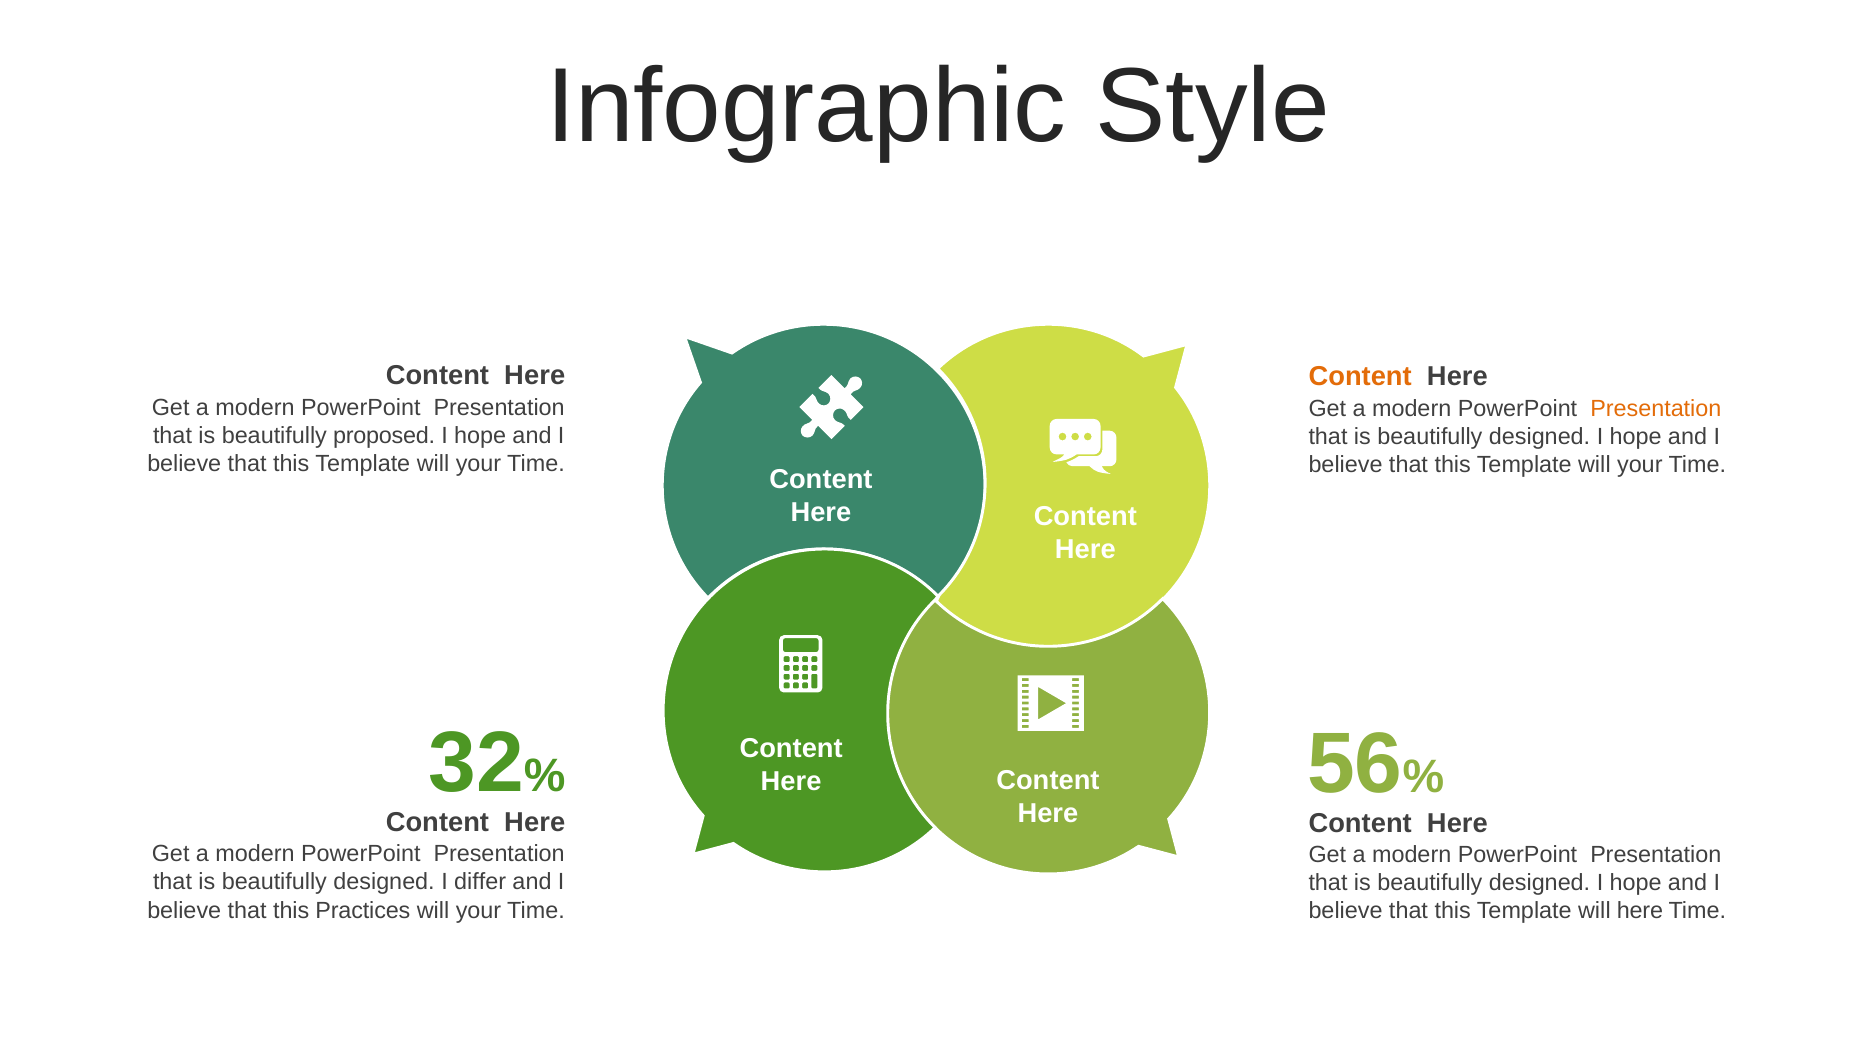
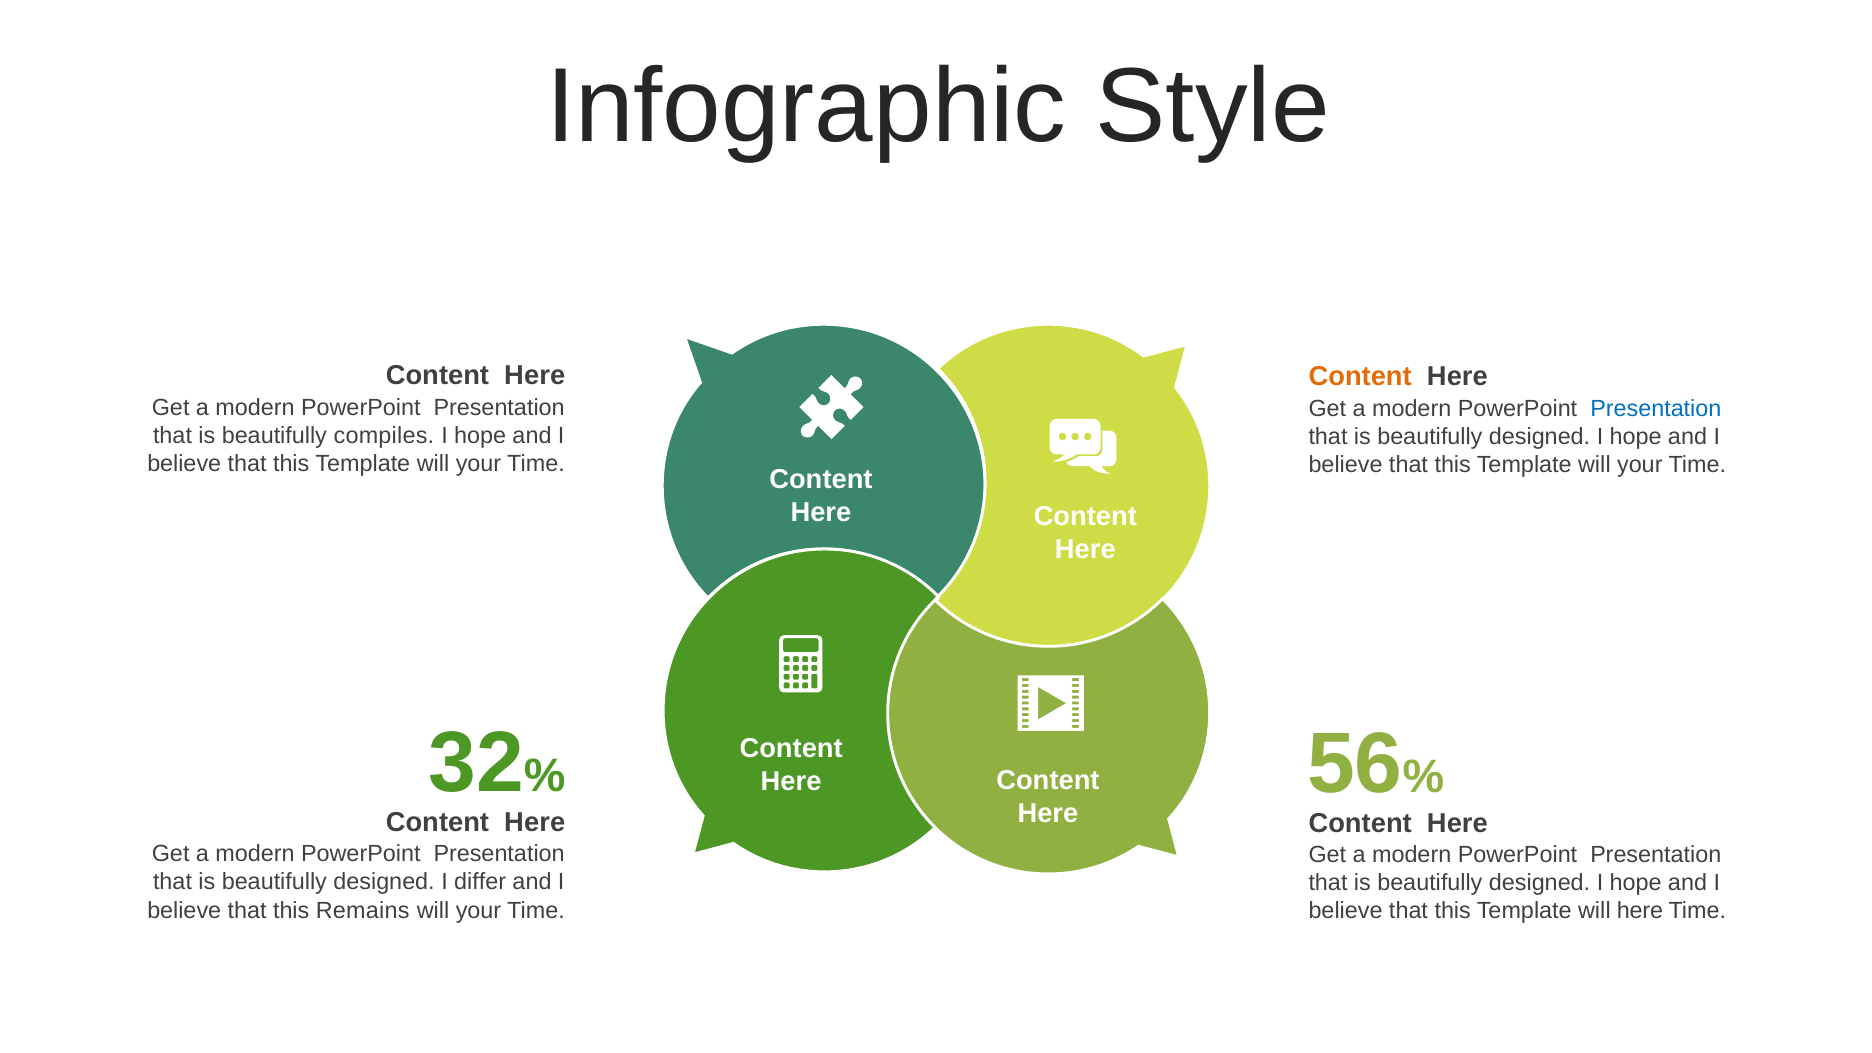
Presentation at (1656, 409) colour: orange -> blue
proposed: proposed -> compiles
Practices: Practices -> Remains
